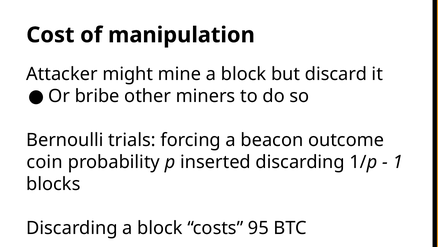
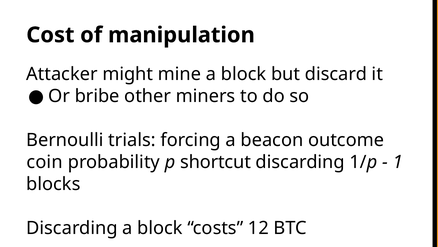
inserted: inserted -> shortcut
95: 95 -> 12
